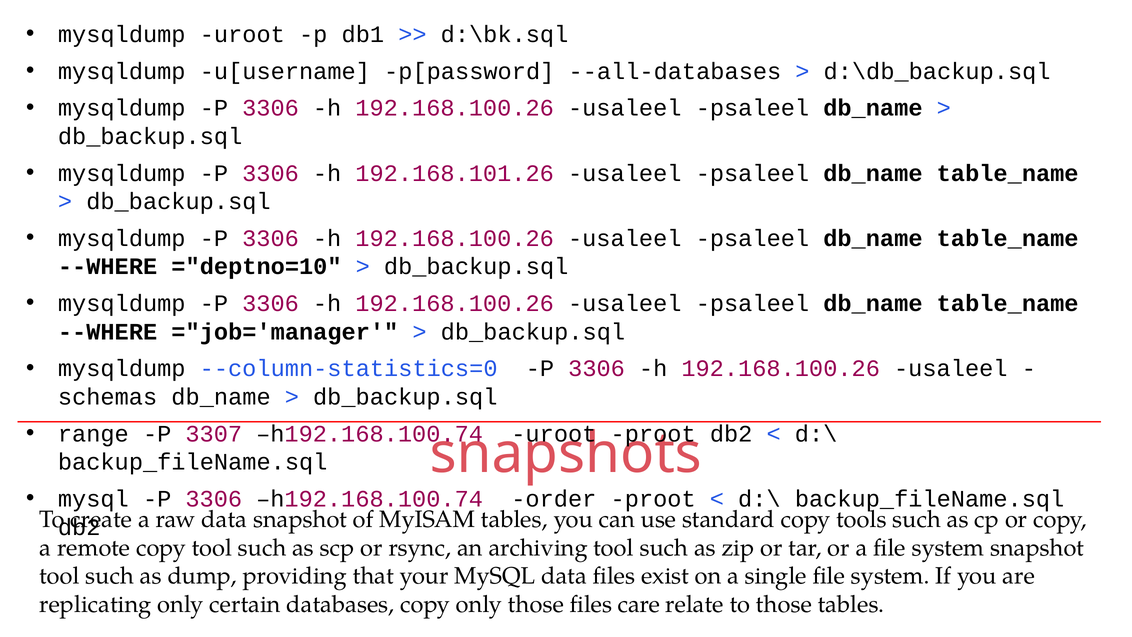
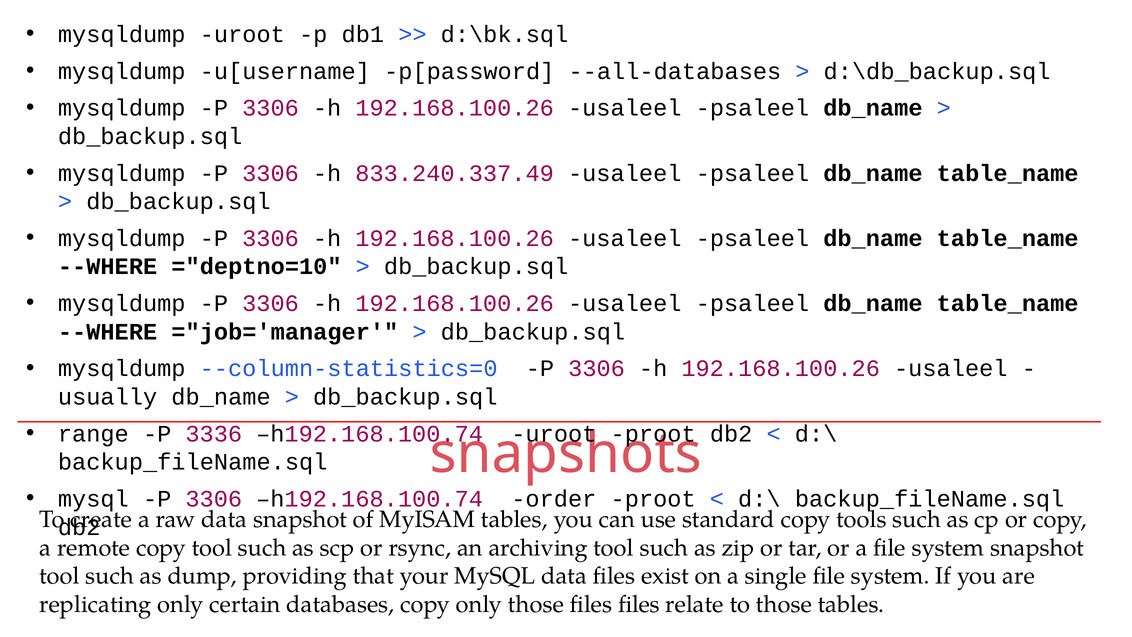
192.168.101.26: 192.168.101.26 -> 833.240.337.49
schemas: schemas -> usually
3307: 3307 -> 3336
files care: care -> files
